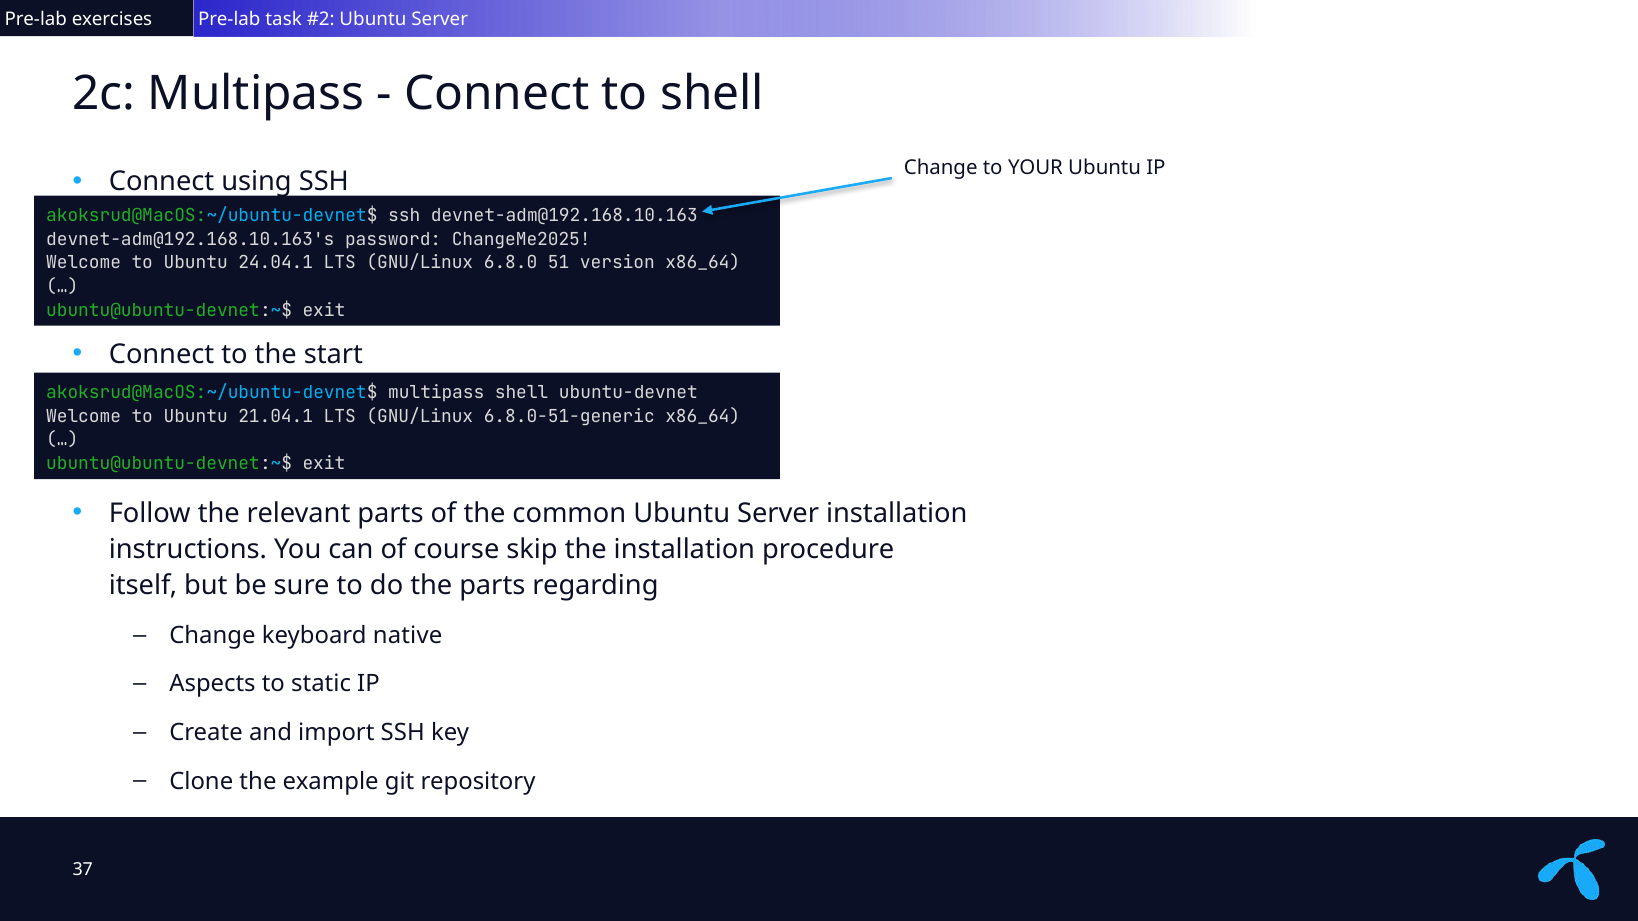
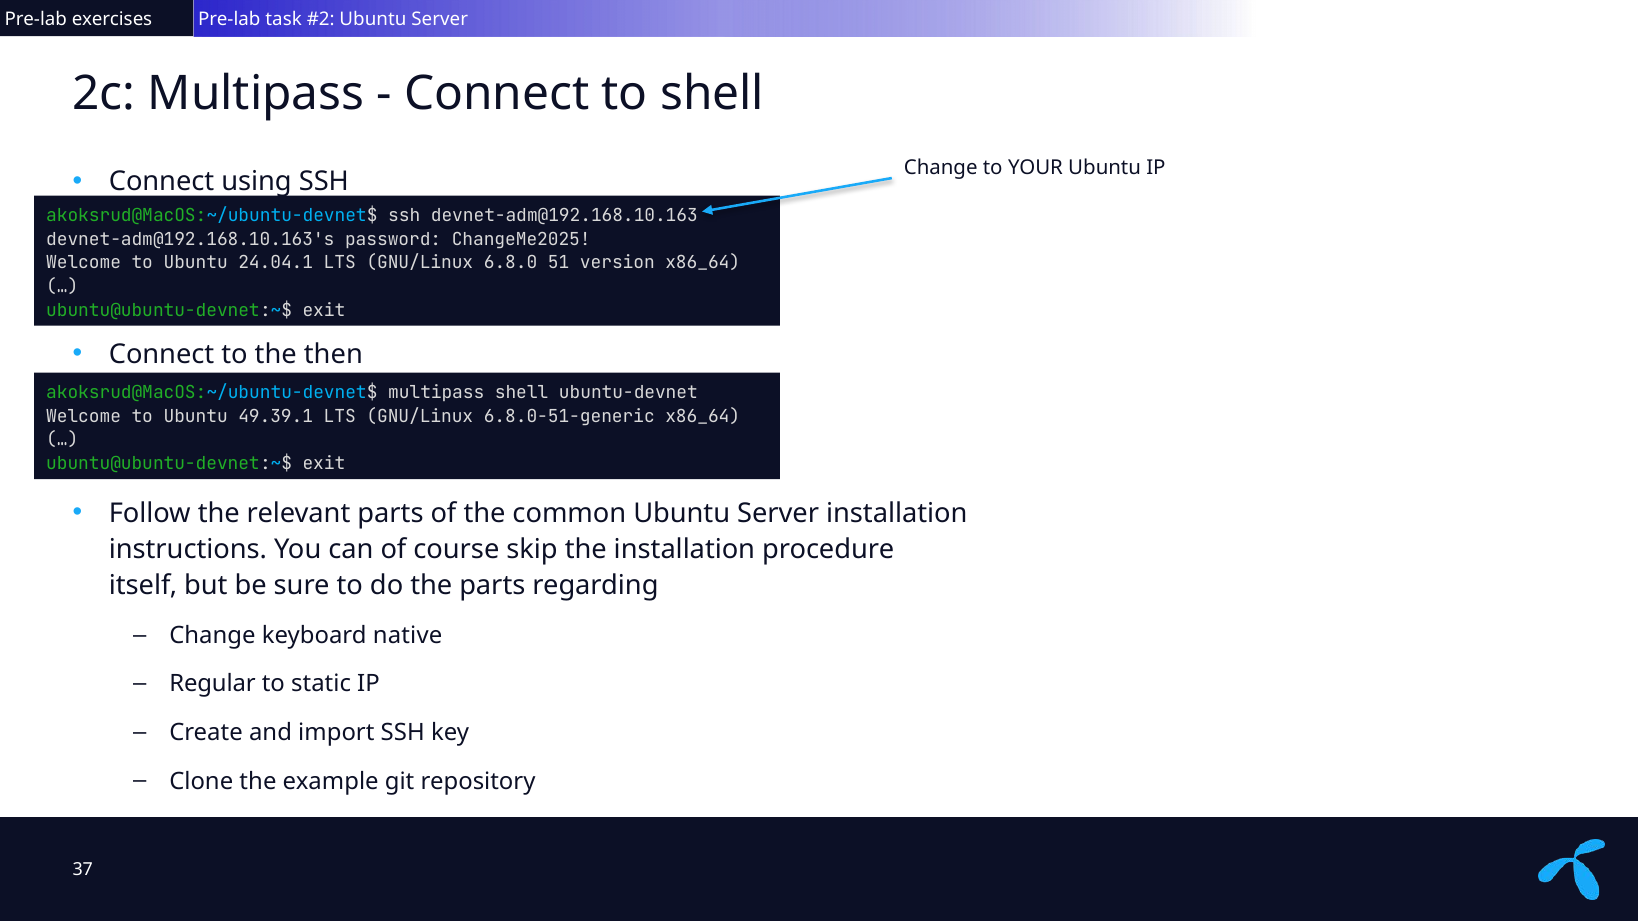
start: start -> then
21.04.1: 21.04.1 -> 49.39.1
Aspects: Aspects -> Regular
